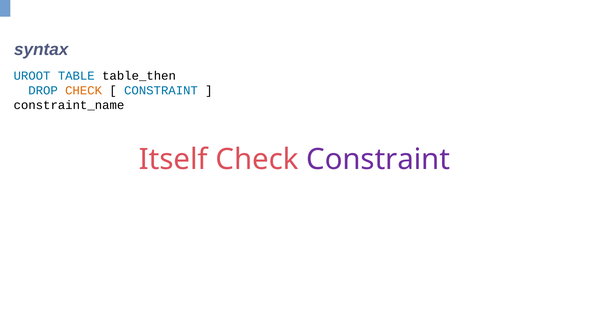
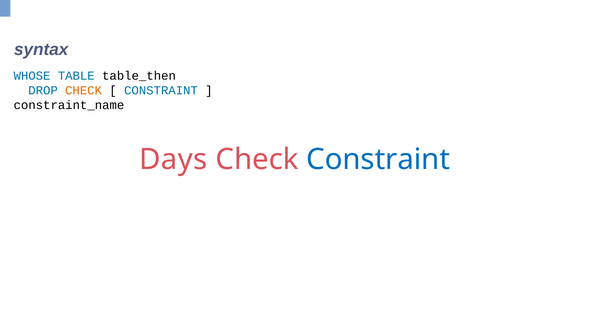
UROOT: UROOT -> WHOSE
Itself: Itself -> Days
Constraint at (378, 160) colour: purple -> blue
